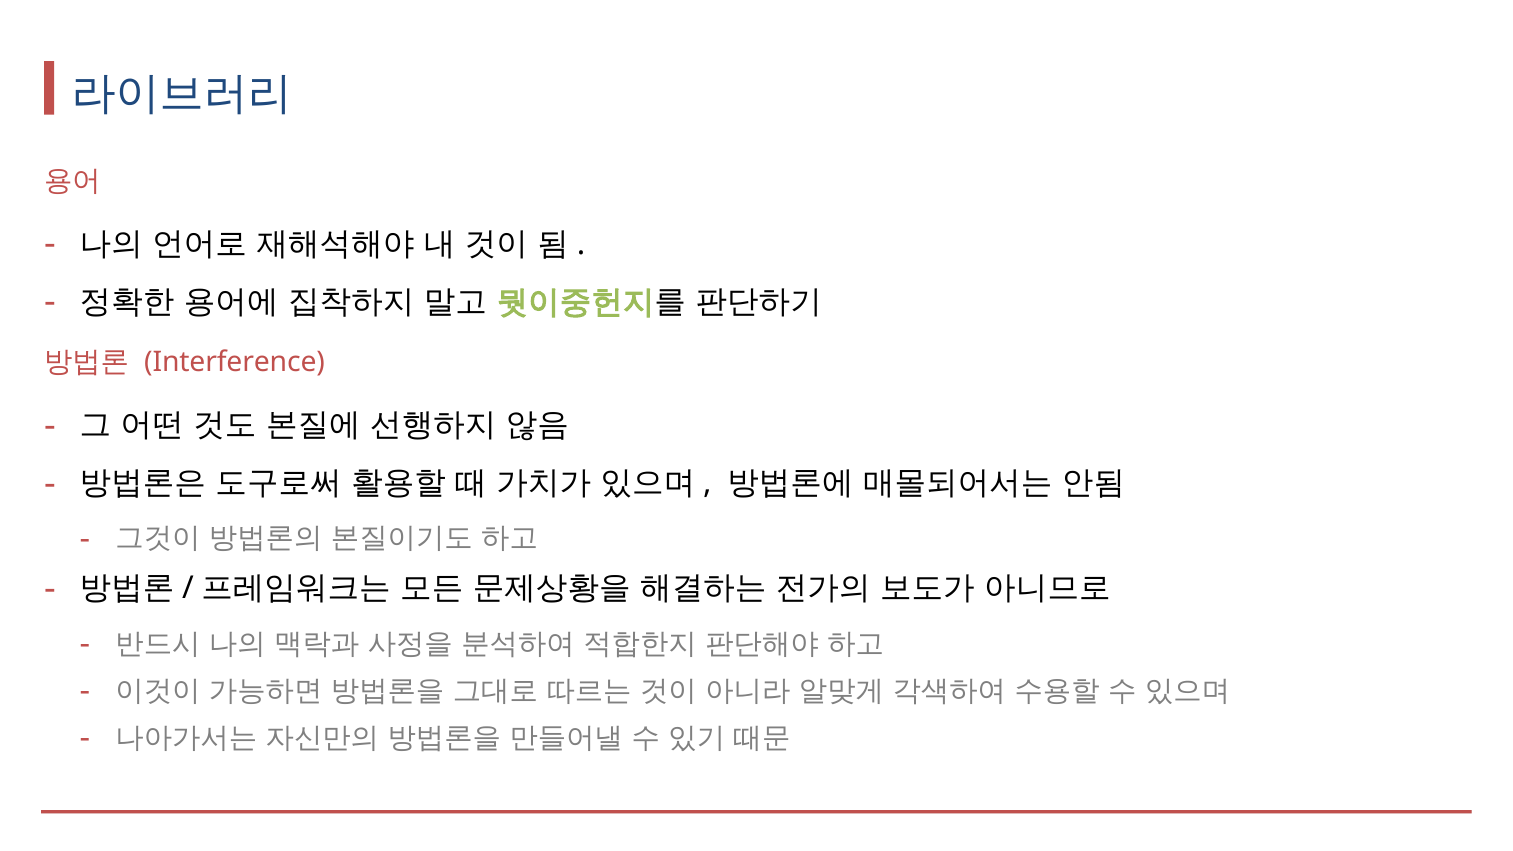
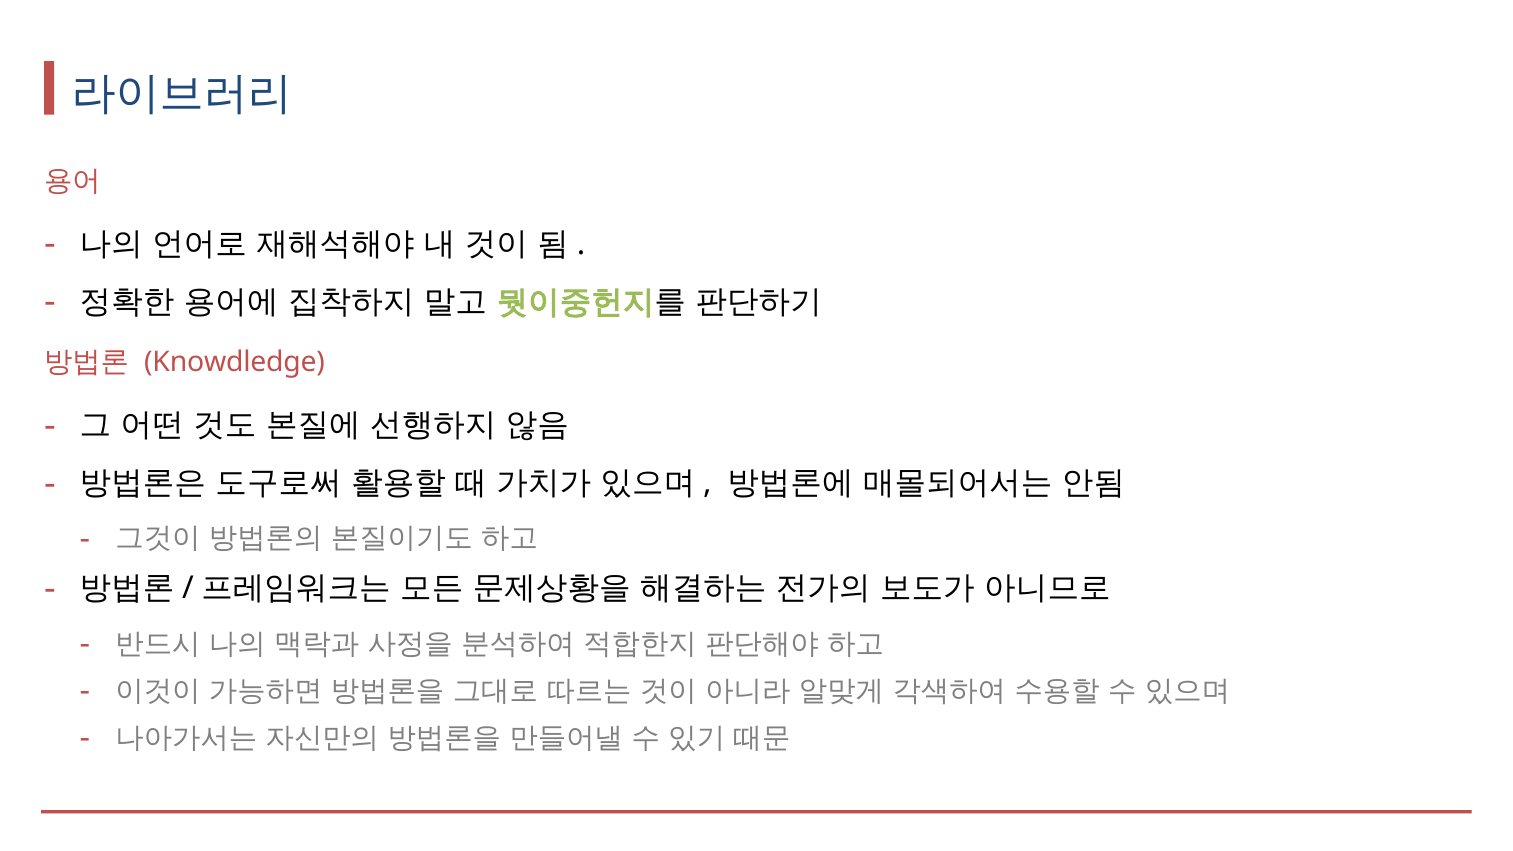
Interference: Interference -> Knowdledge
